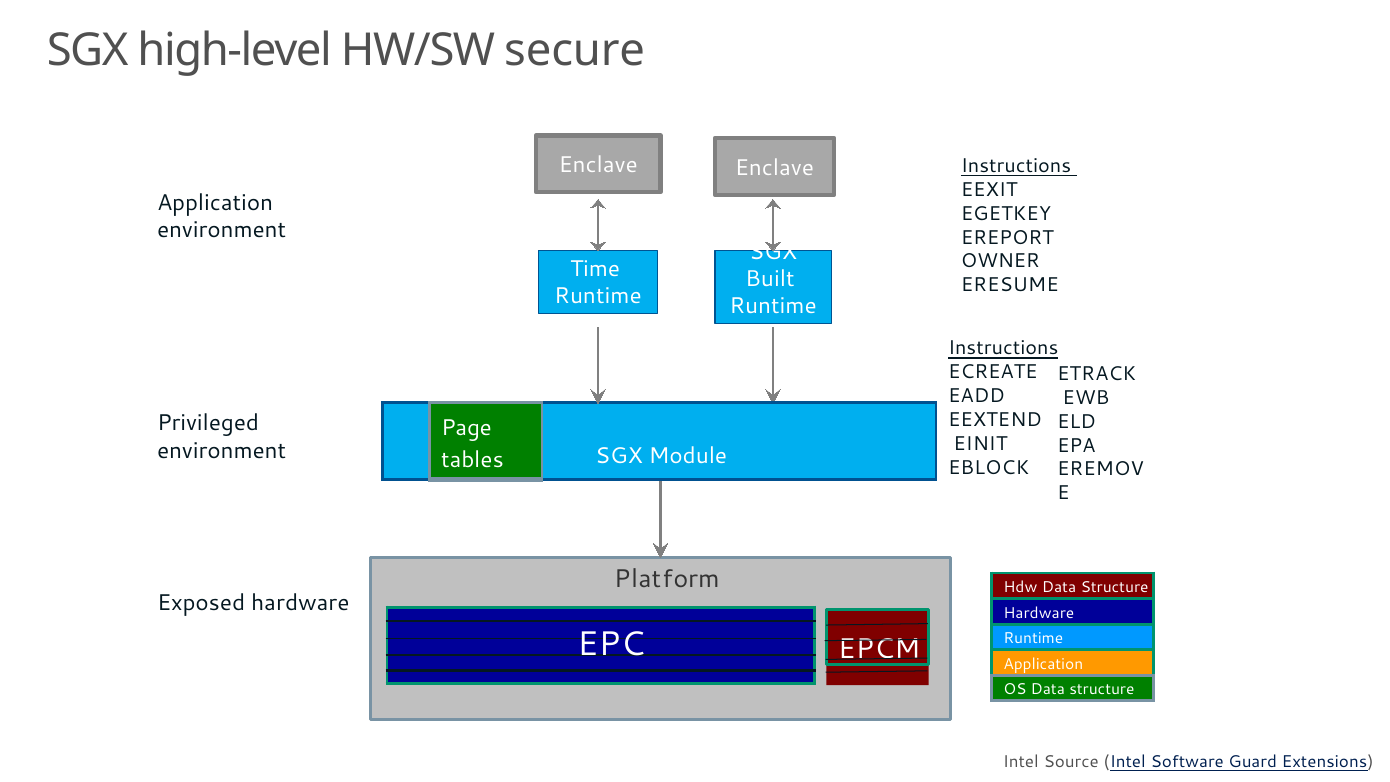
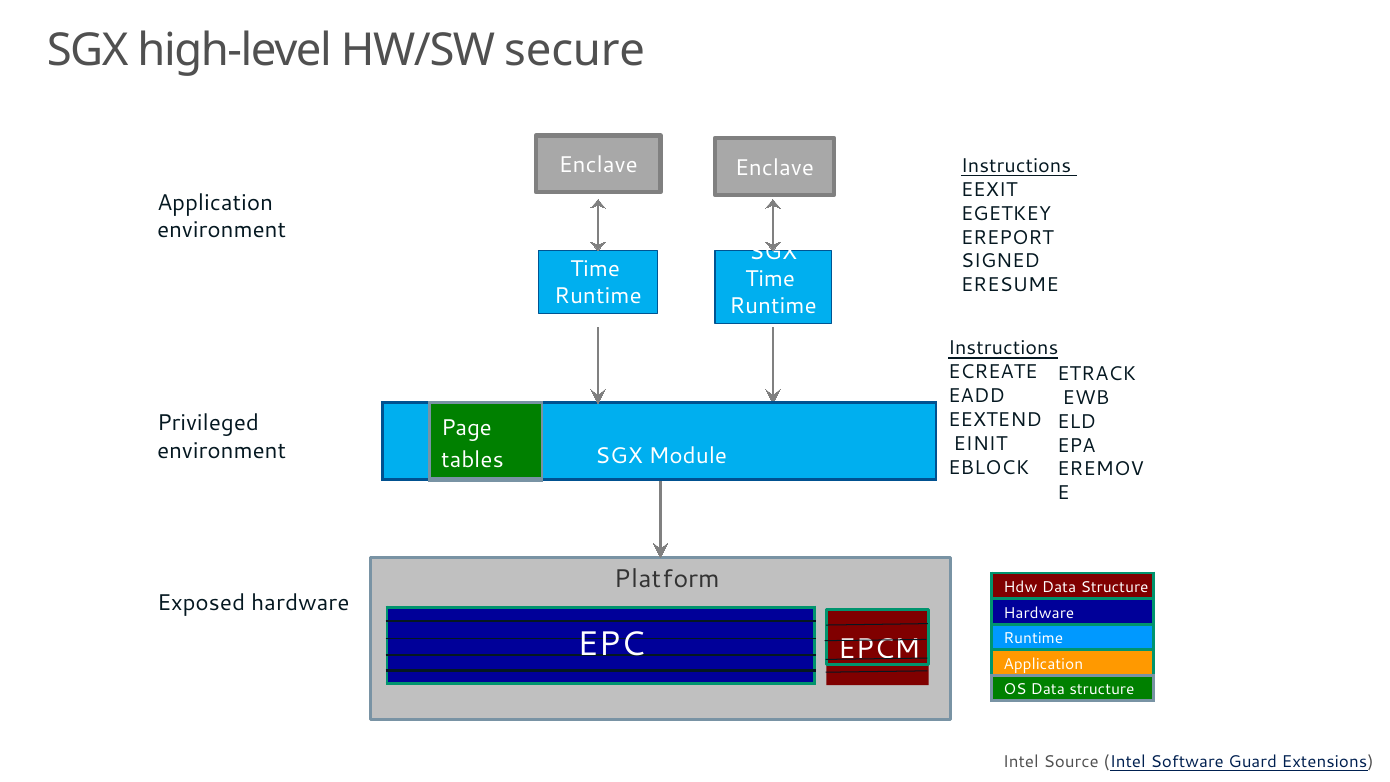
OWNER: OWNER -> SIGNED
Built at (770, 279): Built -> Time
